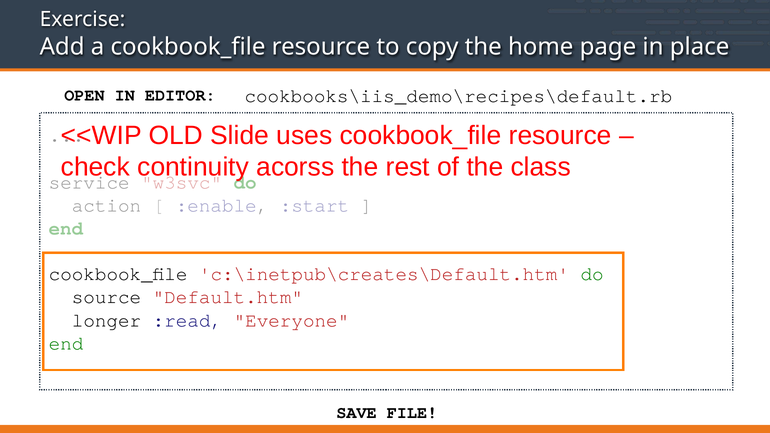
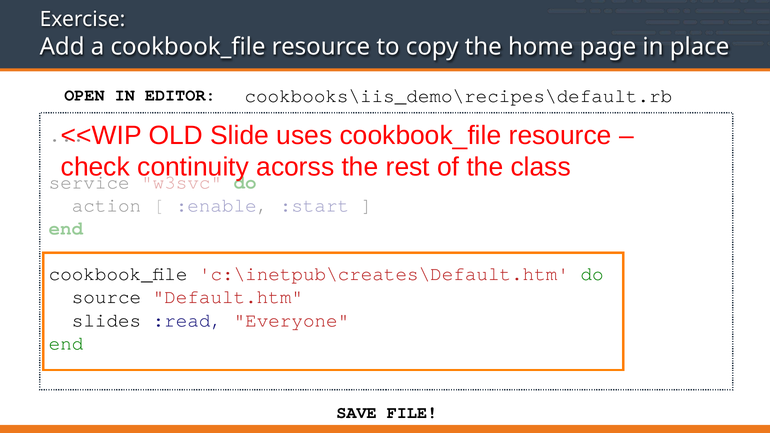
longer: longer -> slides
